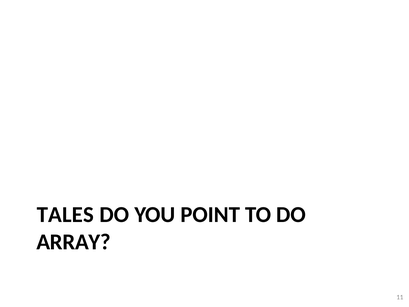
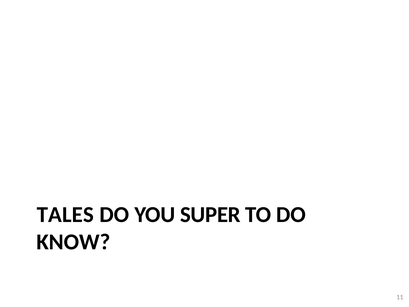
POINT: POINT -> SUPER
ARRAY: ARRAY -> KNOW
